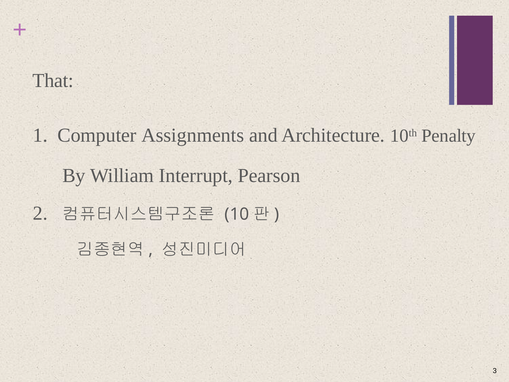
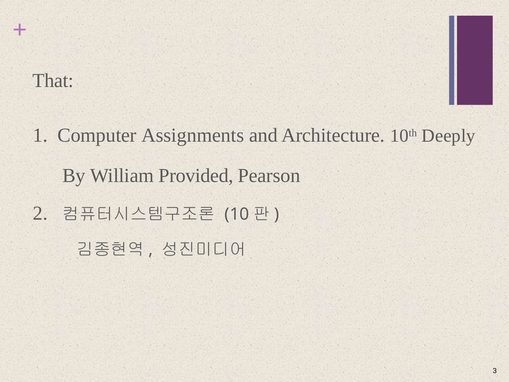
Penalty: Penalty -> Deeply
Interrupt: Interrupt -> Provided
